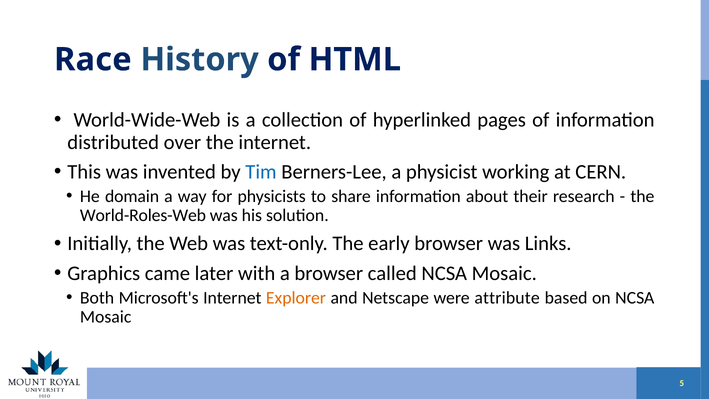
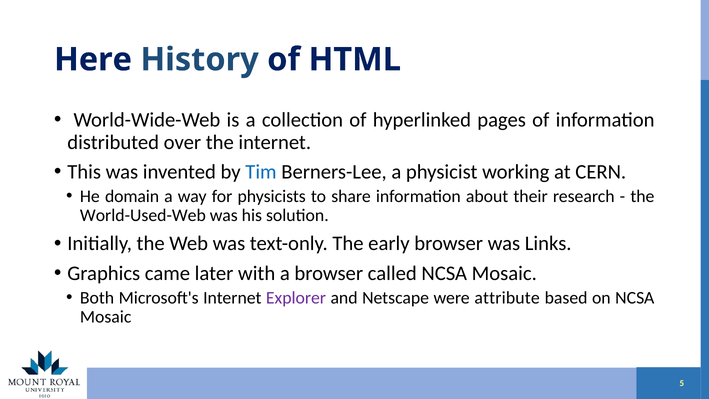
Race: Race -> Here
World-Roles-Web: World-Roles-Web -> World-Used-Web
Explorer colour: orange -> purple
